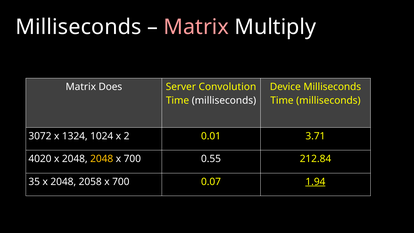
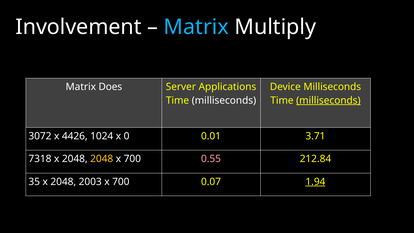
Milliseconds at (79, 27): Milliseconds -> Involvement
Matrix at (196, 27) colour: pink -> light blue
Convolution: Convolution -> Applications
milliseconds at (328, 100) underline: none -> present
1324: 1324 -> 4426
2: 2 -> 0
4020: 4020 -> 7318
0.55 colour: white -> pink
2058: 2058 -> 2003
